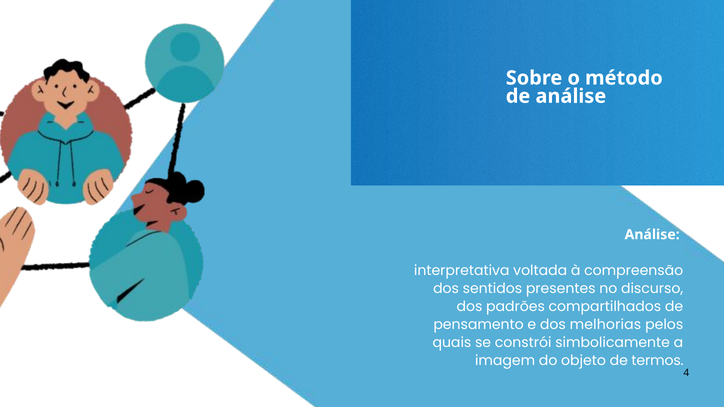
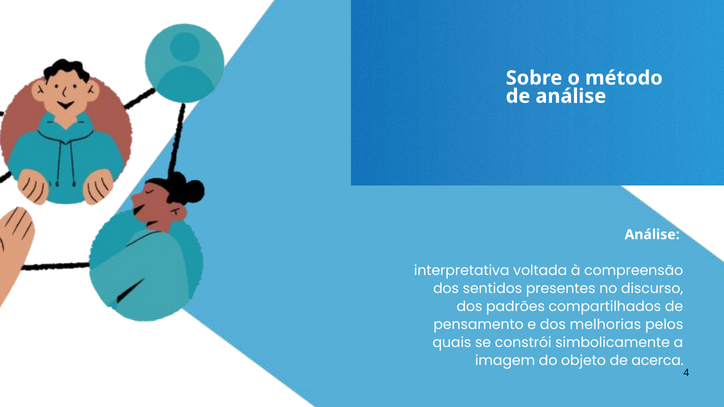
termos: termos -> acerca
